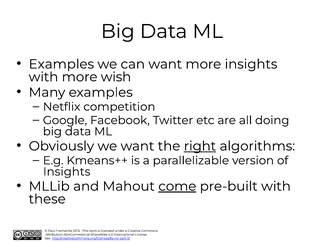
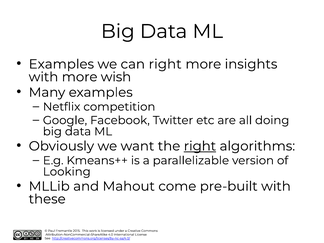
can want: want -> right
Insights at (67, 172): Insights -> Looking
come underline: present -> none
